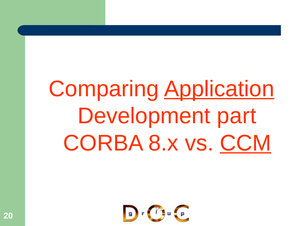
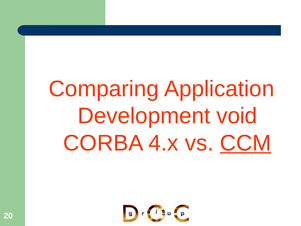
Application underline: present -> none
part: part -> void
8.x: 8.x -> 4.x
